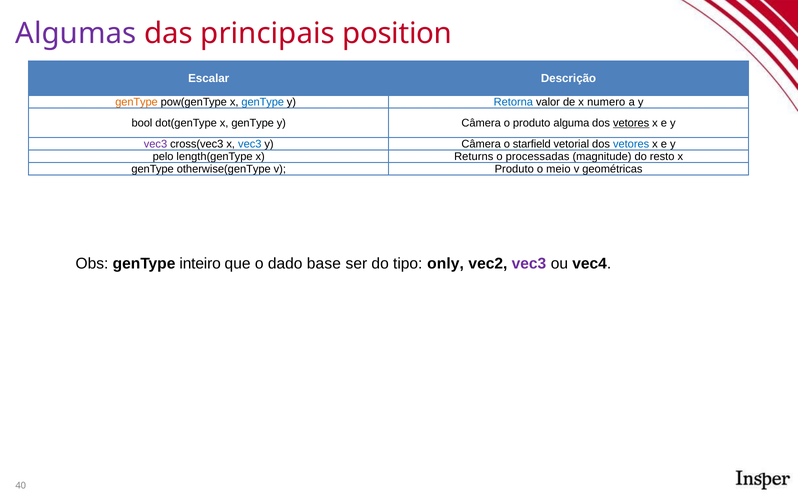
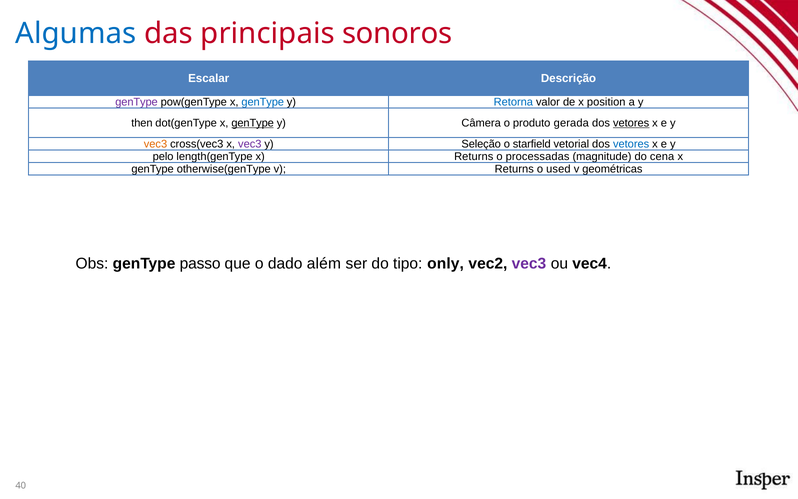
Algumas colour: purple -> blue
position: position -> sonoros
genType at (137, 102) colour: orange -> purple
numero: numero -> position
bool: bool -> then
genType at (253, 123) underline: none -> present
alguma: alguma -> gerada
vec3 at (156, 144) colour: purple -> orange
vec3 at (250, 144) colour: blue -> purple
Câmera at (481, 144): Câmera -> Seleção
resto: resto -> cena
v Produto: Produto -> Returns
meio: meio -> used
inteiro: inteiro -> passo
base: base -> além
